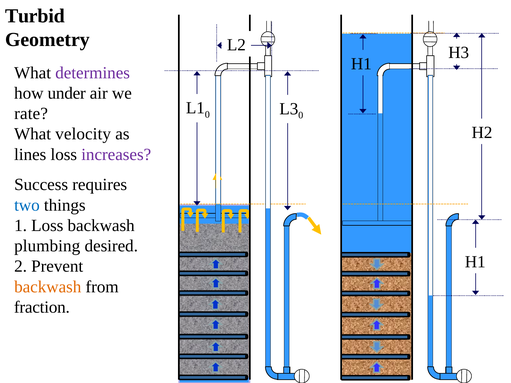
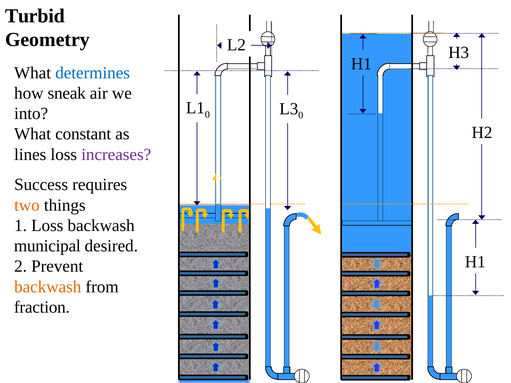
determines colour: purple -> blue
under: under -> sneak
rate: rate -> into
velocity: velocity -> constant
two colour: blue -> orange
plumbing: plumbing -> municipal
